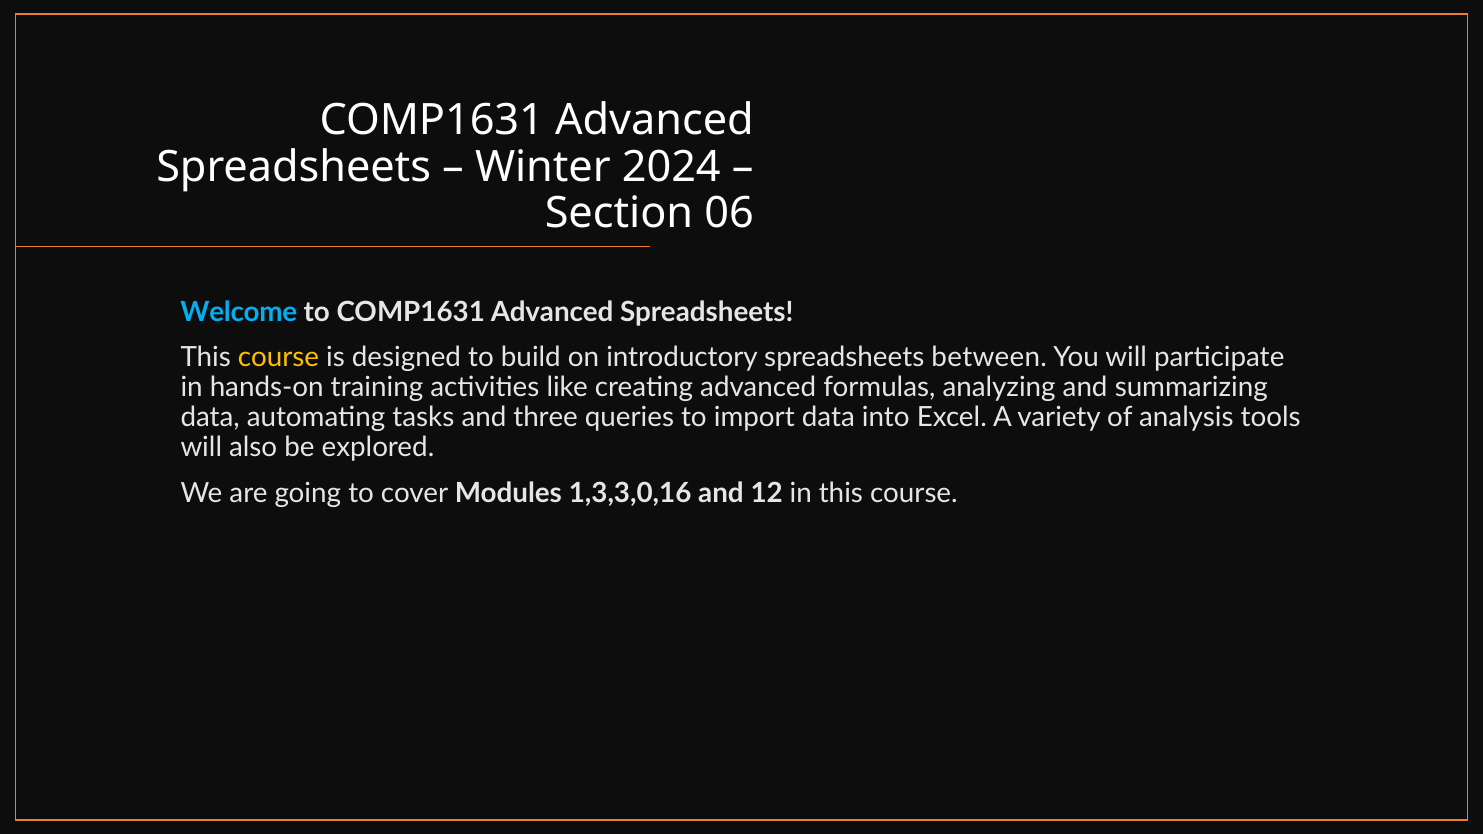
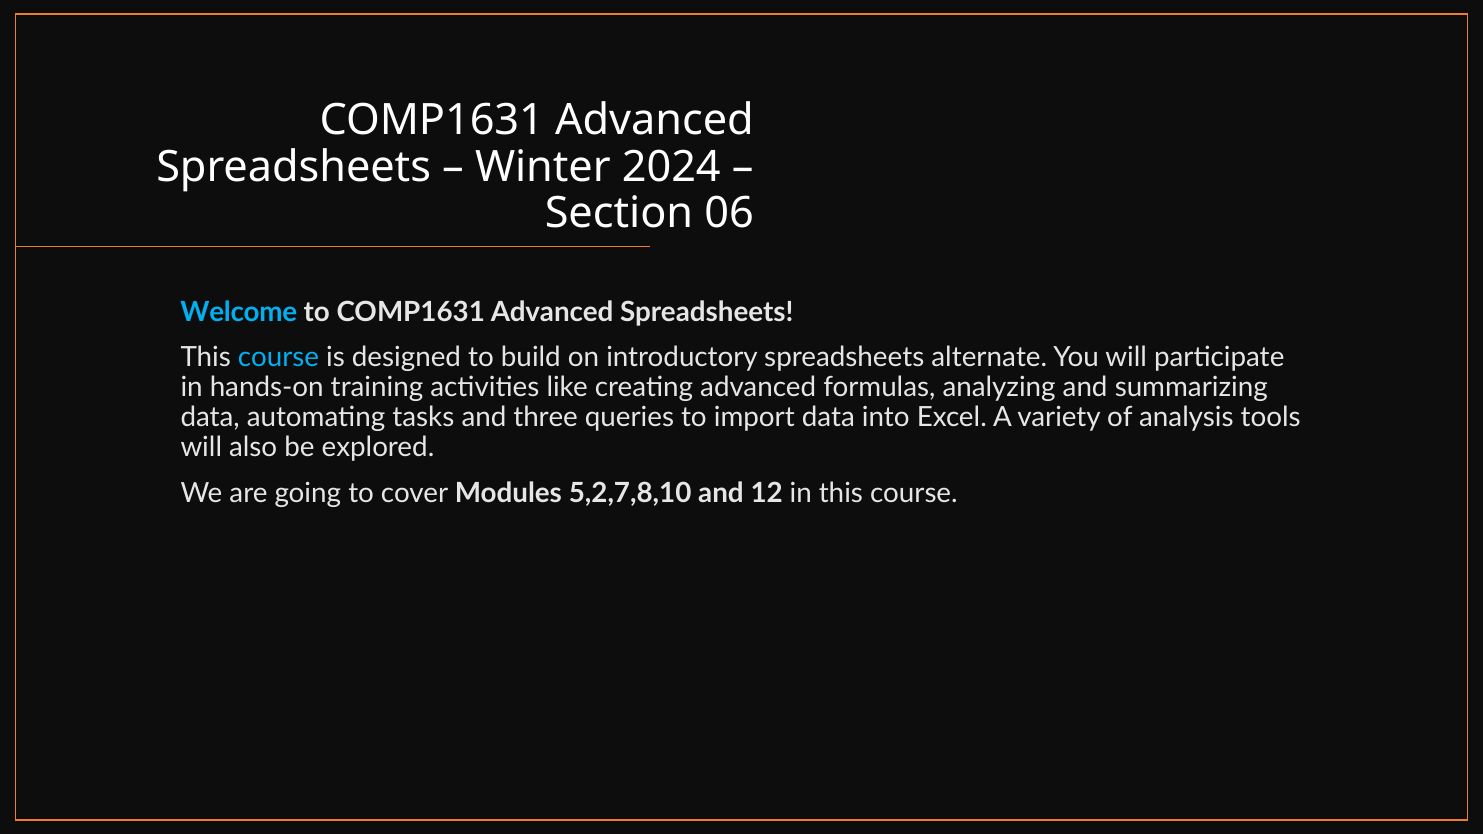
course at (279, 358) colour: yellow -> light blue
between: between -> alternate
1,3,3,0,16: 1,3,3,0,16 -> 5,2,7,8,10
